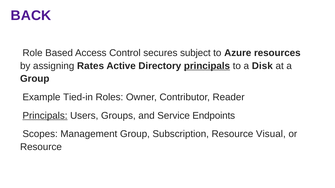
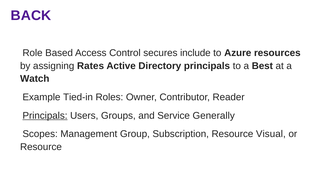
subject: subject -> include
principals at (207, 66) underline: present -> none
Disk: Disk -> Best
Group at (35, 79): Group -> Watch
Endpoints: Endpoints -> Generally
